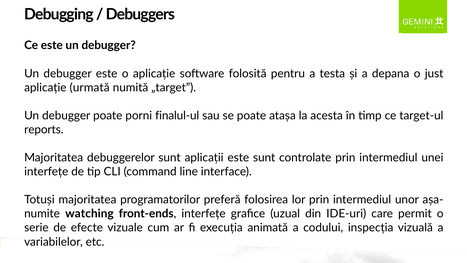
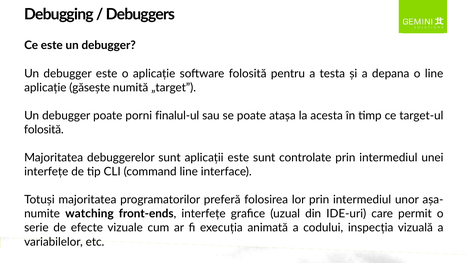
o just: just -> line
urmată: urmată -> găsește
reports at (44, 129): reports -> folosită
